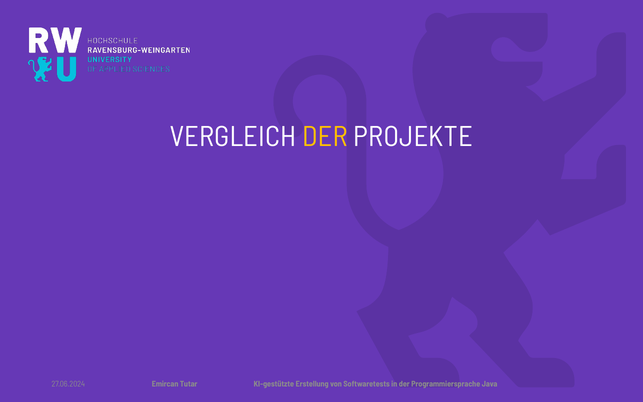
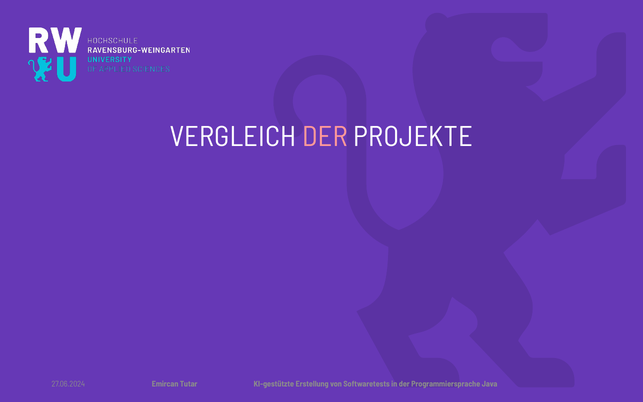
DER at (325, 137) colour: yellow -> pink
